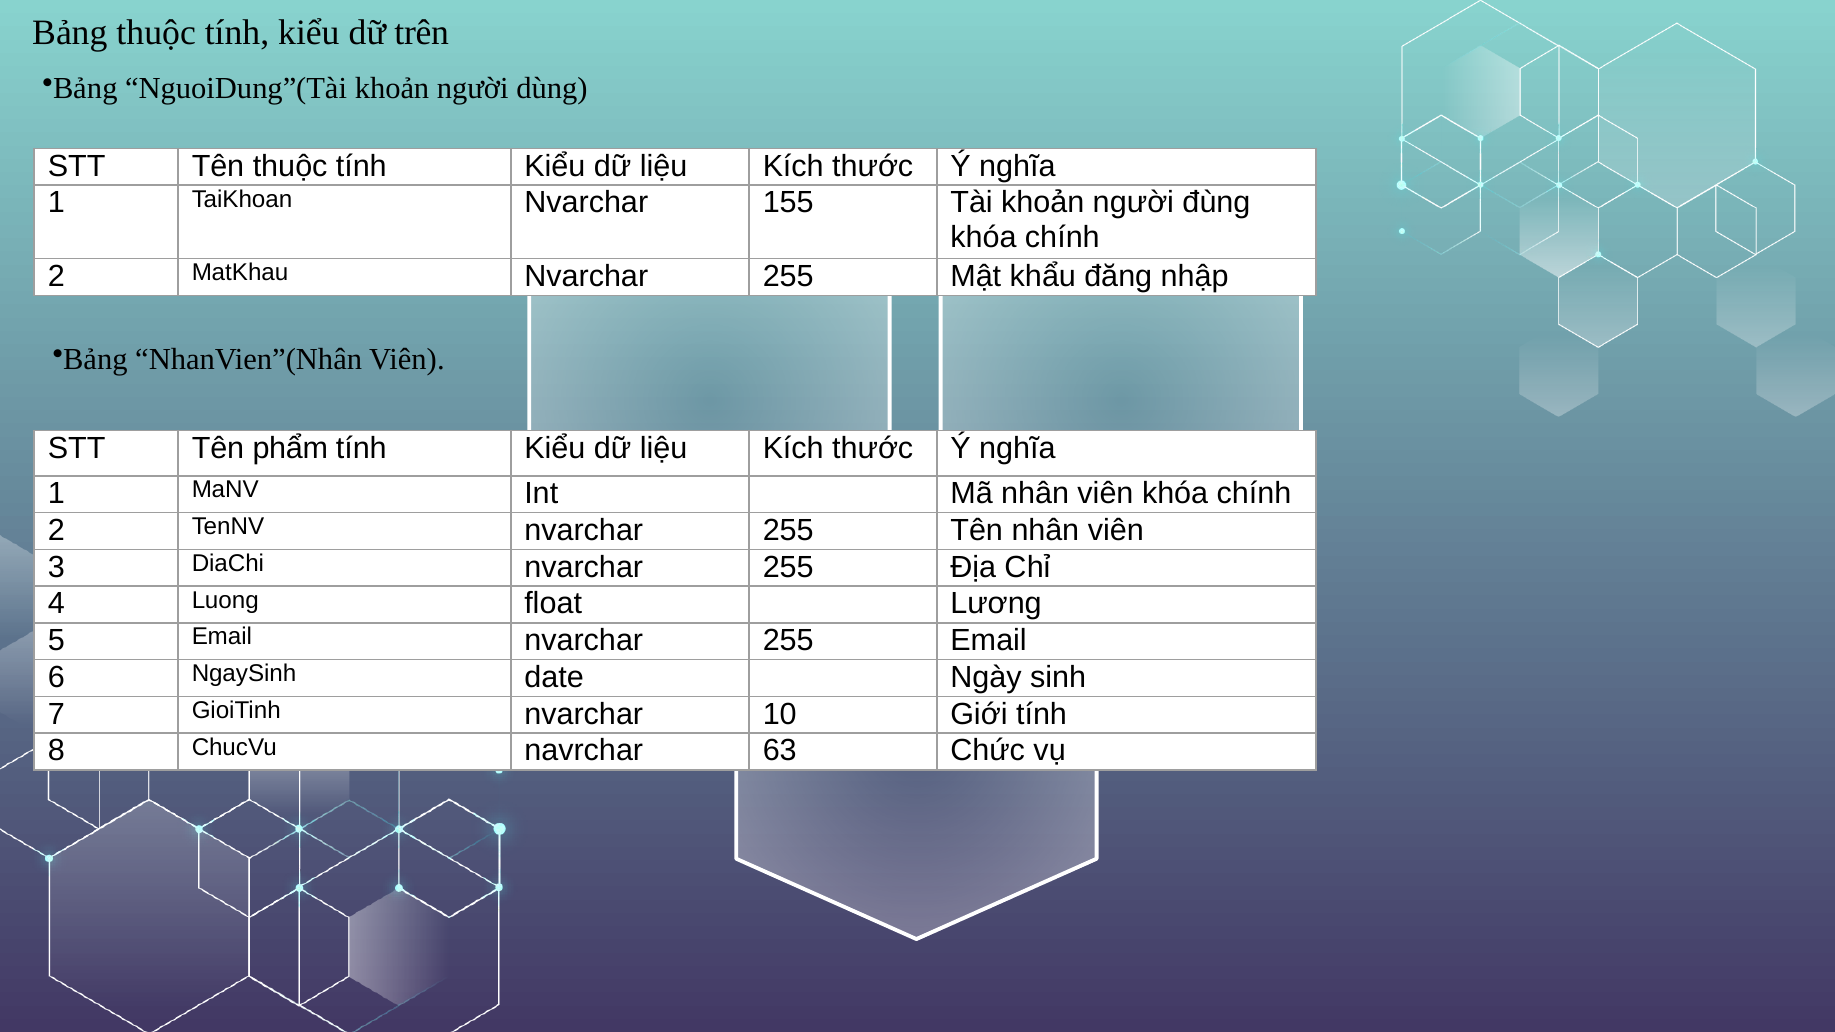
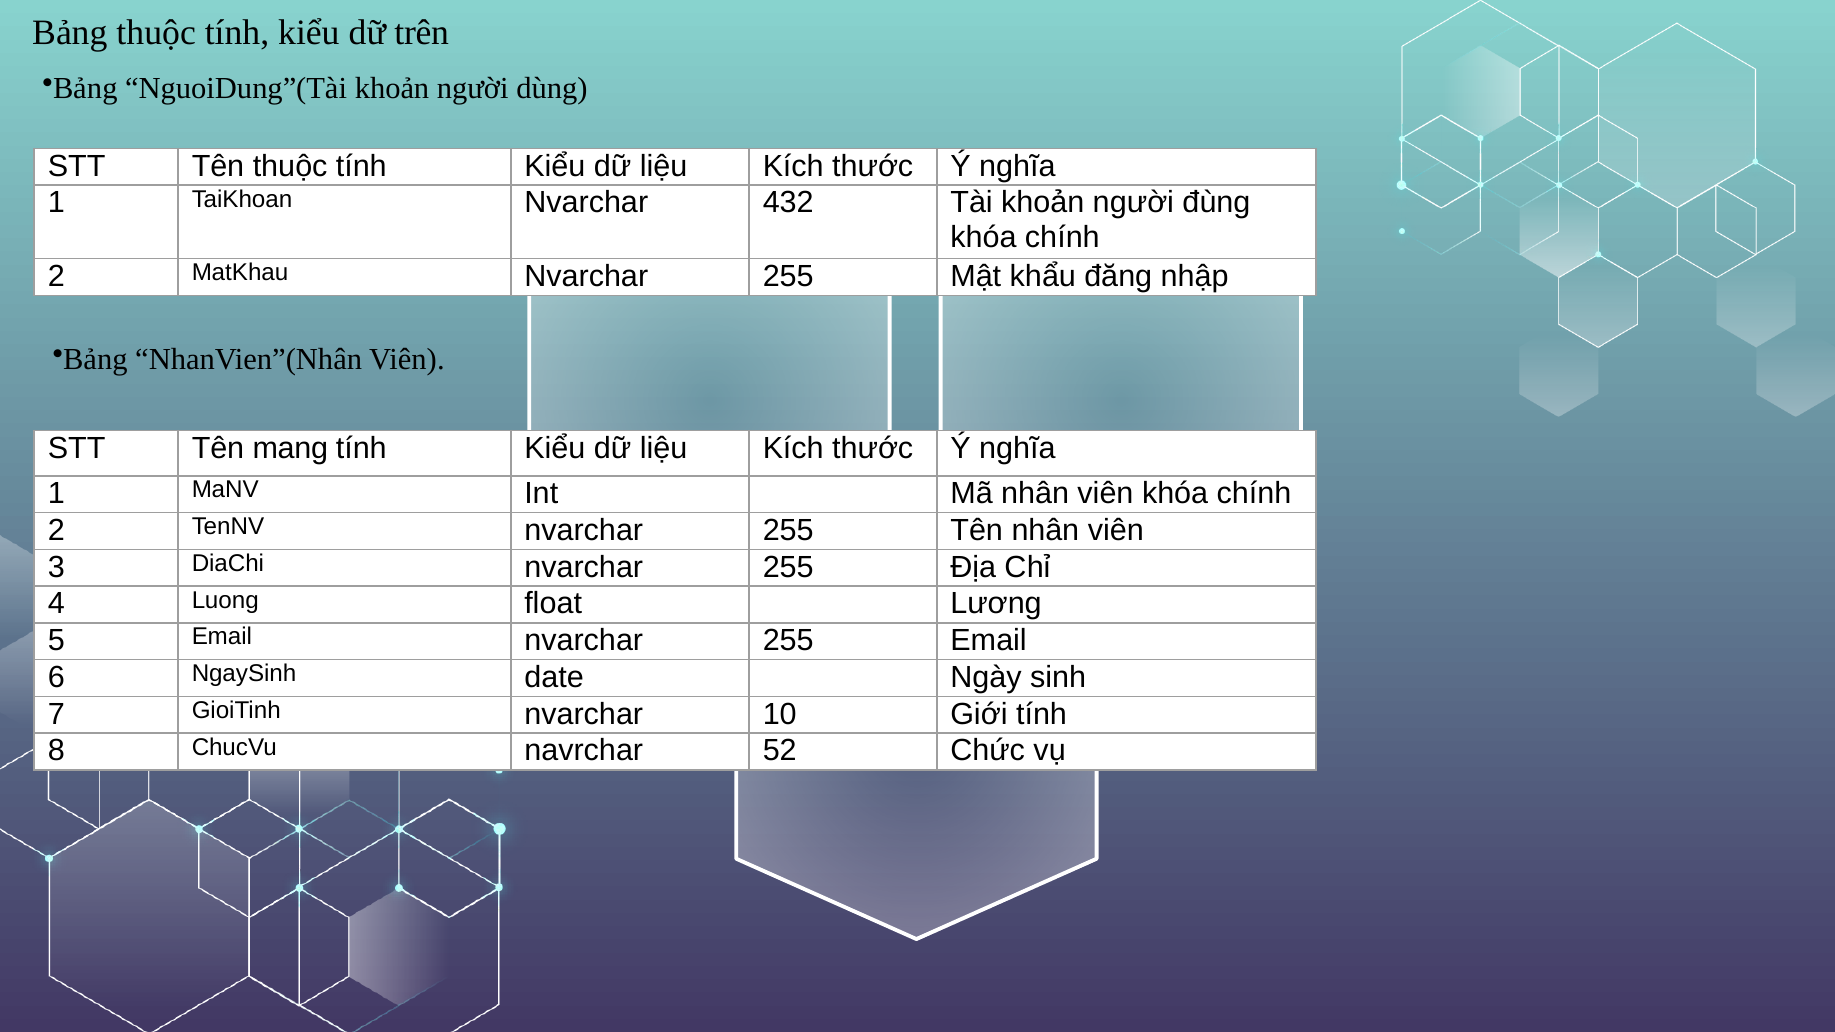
155: 155 -> 432
phẩm: phẩm -> mang
63: 63 -> 52
